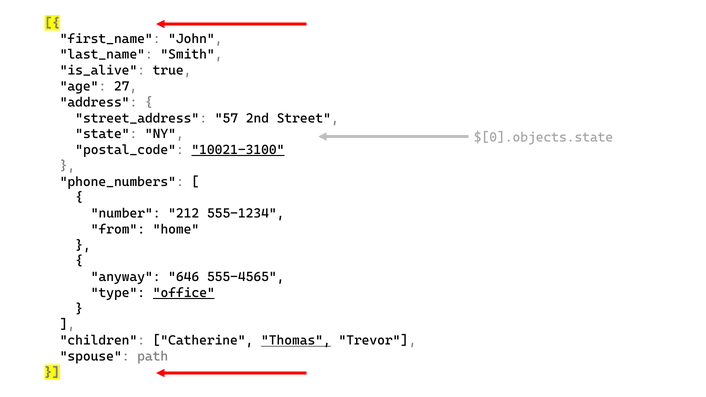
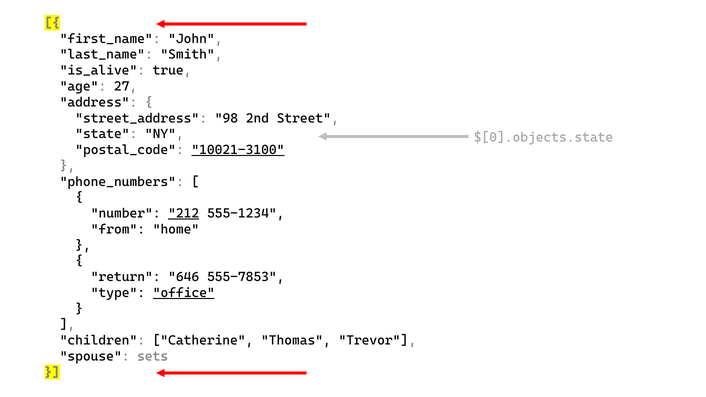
57: 57 -> 98
212 underline: none -> present
anyway: anyway -> return
555-4565: 555-4565 -> 555-7853
Thomas underline: present -> none
path: path -> sets
